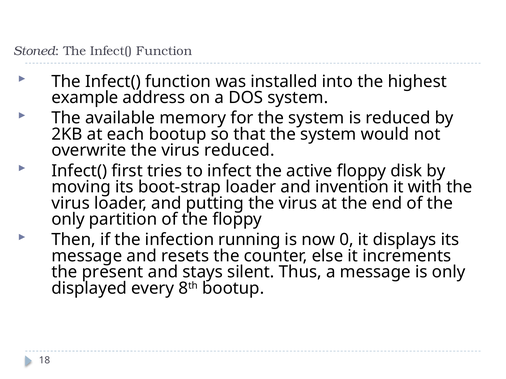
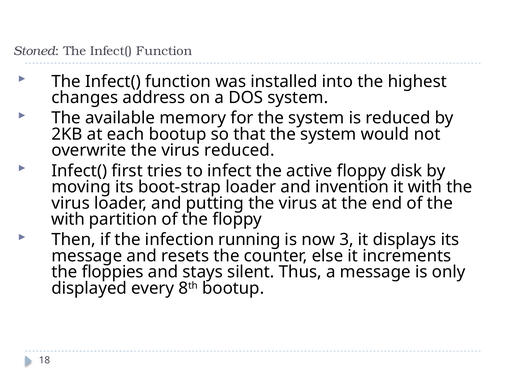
example: example -> changes
only at (68, 220): only -> with
0: 0 -> 3
present: present -> floppies
